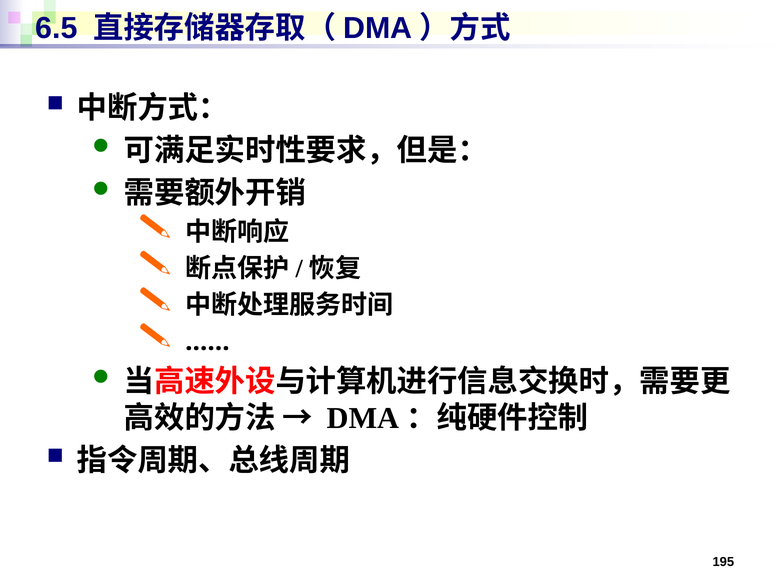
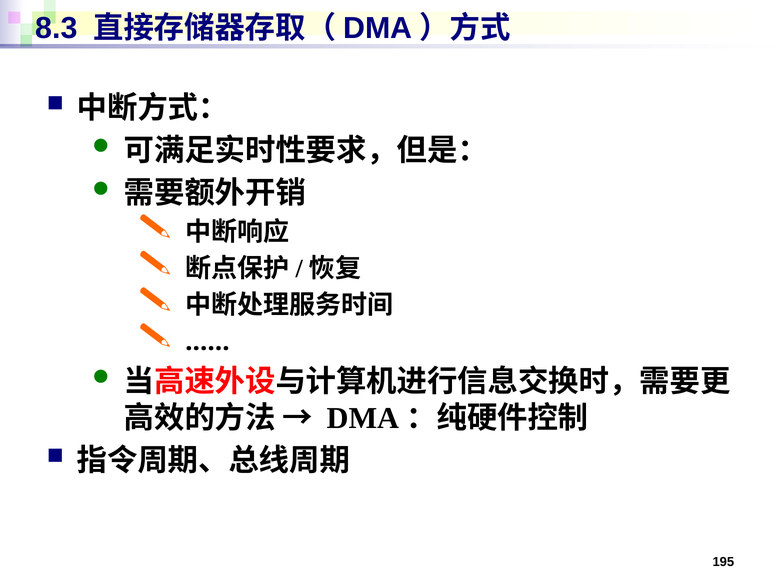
6.5: 6.5 -> 8.3
